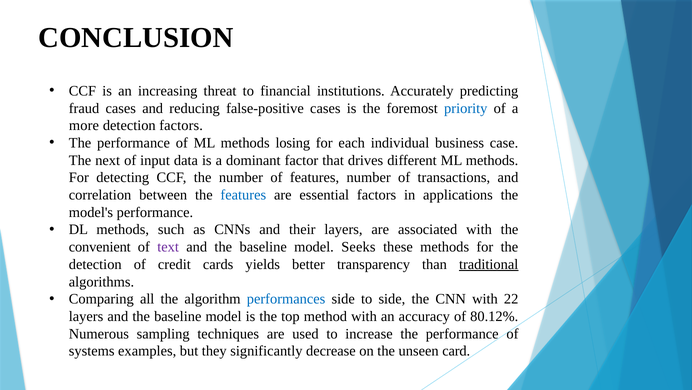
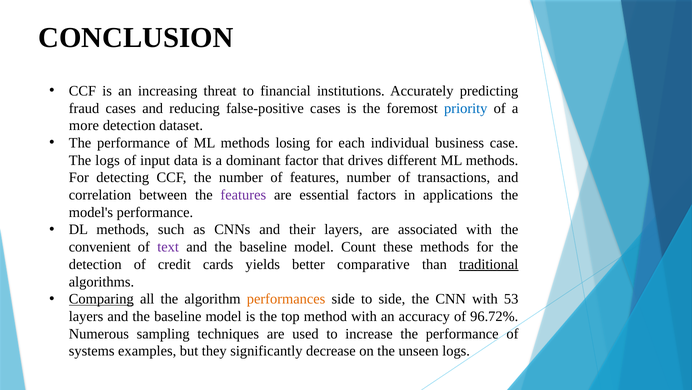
detection factors: factors -> dataset
The next: next -> logs
features at (243, 195) colour: blue -> purple
Seeks: Seeks -> Count
transparency: transparency -> comparative
Comparing underline: none -> present
performances colour: blue -> orange
22: 22 -> 53
80.12%: 80.12% -> 96.72%
unseen card: card -> logs
